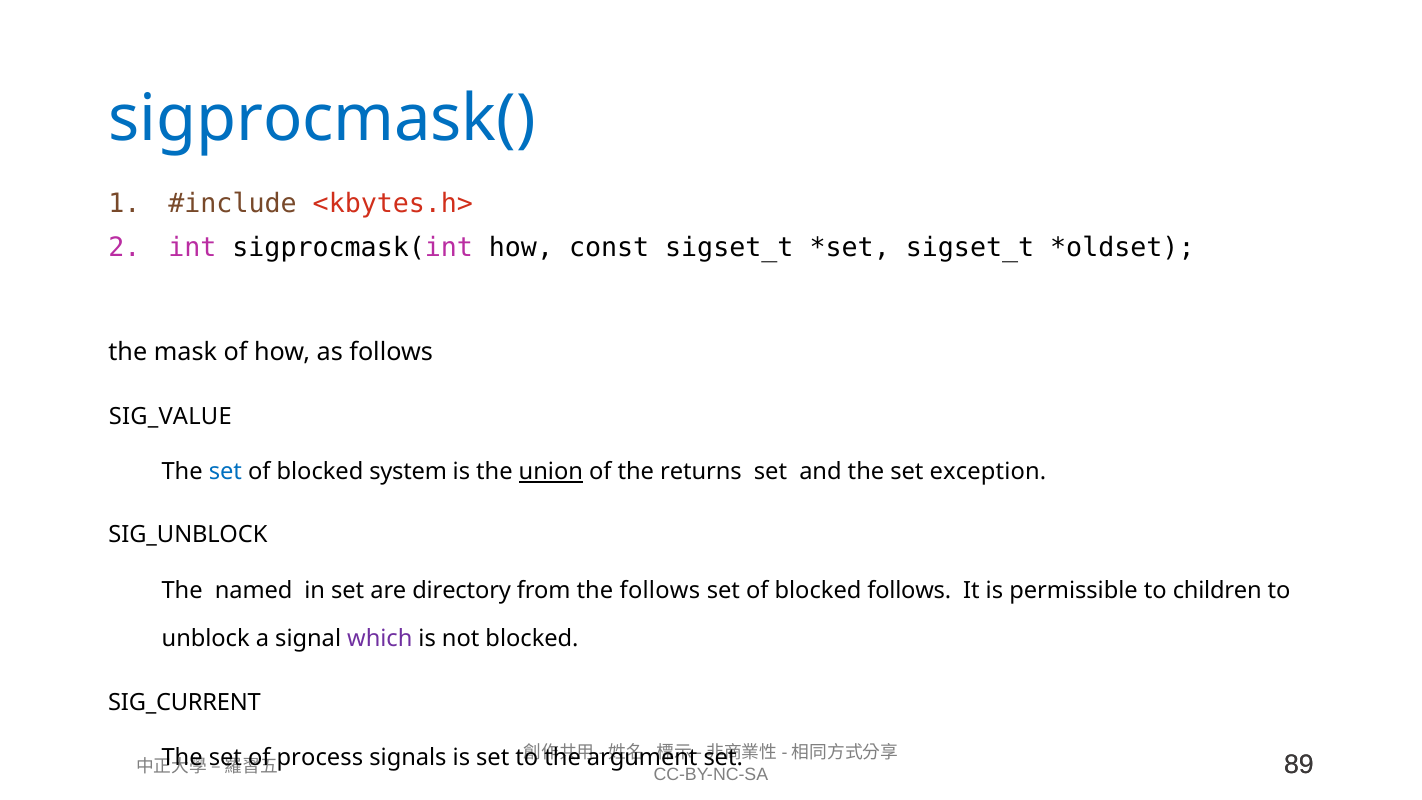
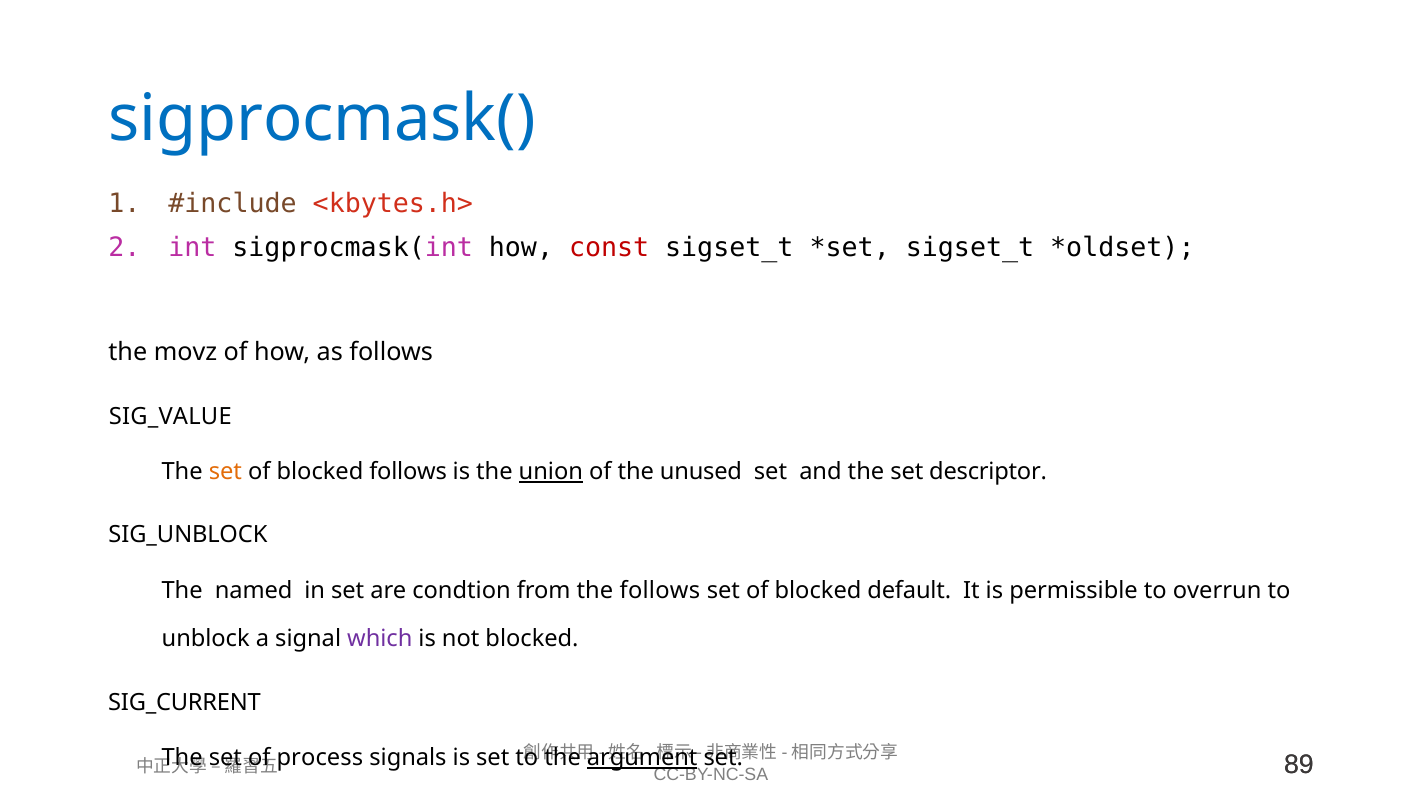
const colour: black -> red
mask: mask -> movz
set at (225, 472) colour: blue -> orange
blocked system: system -> follows
returns: returns -> unused
exception: exception -> descriptor
directory: directory -> condtion
blocked follows: follows -> default
children: children -> overrun
argument underline: none -> present
